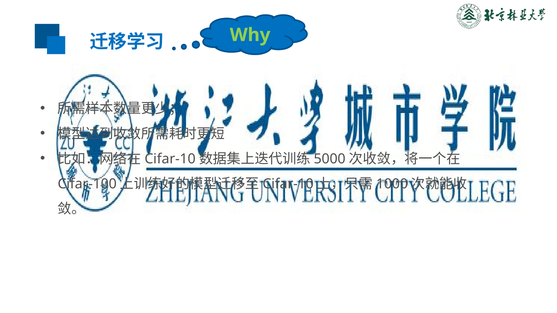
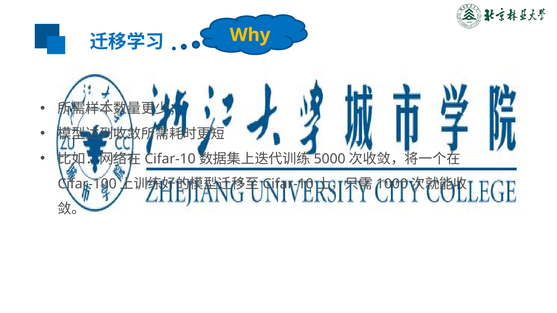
Why colour: light green -> yellow
